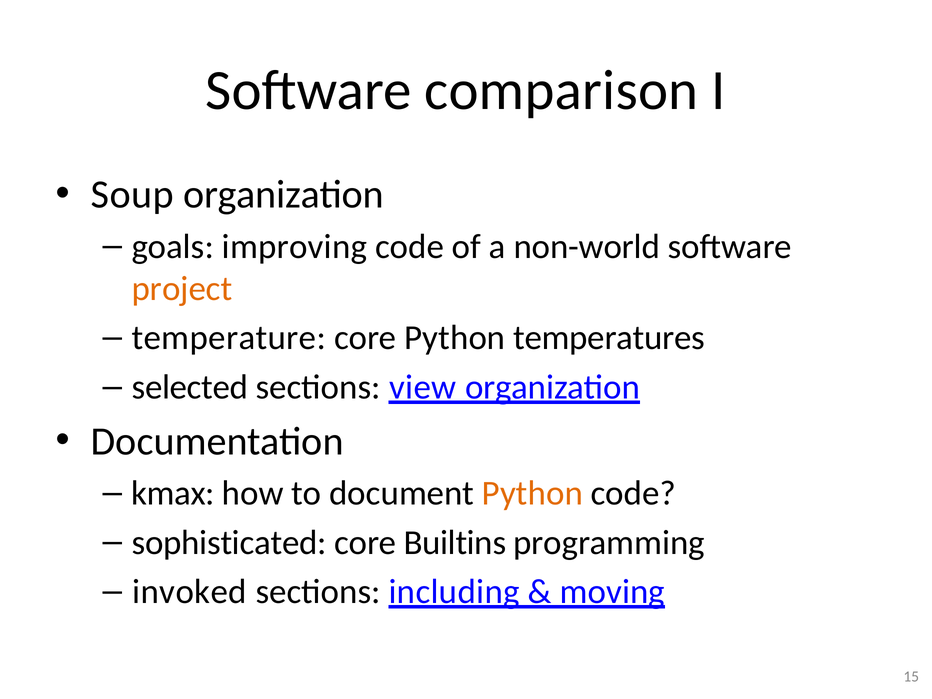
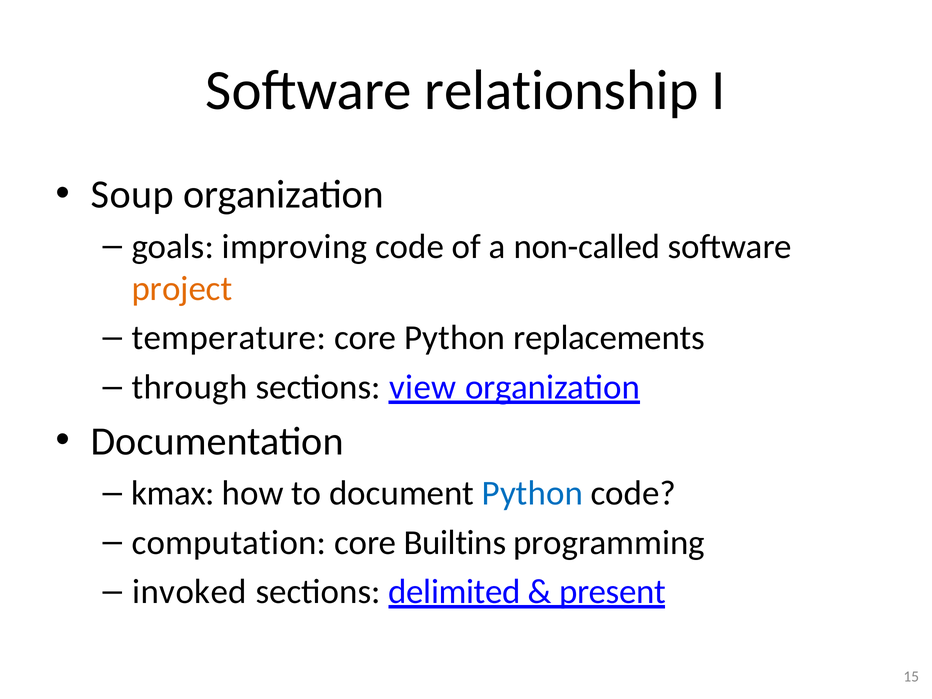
comparison: comparison -> relationship
non-world: non-world -> non-called
temperatures: temperatures -> replacements
selected: selected -> through
Python at (532, 493) colour: orange -> blue
sophisticated: sophisticated -> computation
including: including -> delimited
moving: moving -> present
